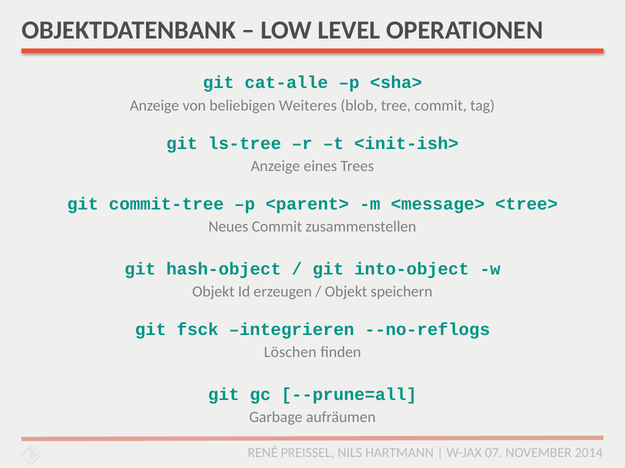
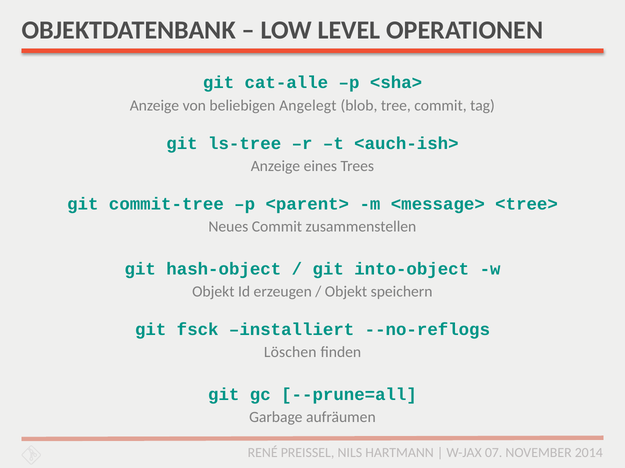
Weiteres: Weiteres -> Angelegt
<init-ish>: <init-ish> -> <auch-ish>
integrieren: integrieren -> installiert
